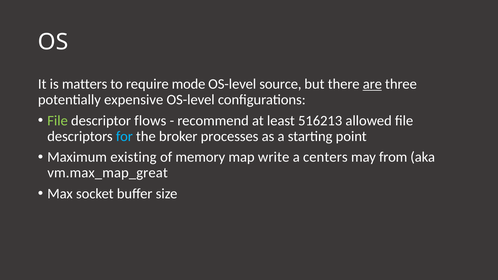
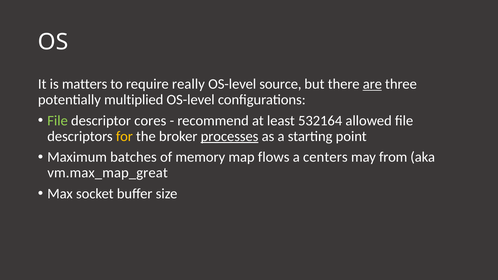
mode: mode -> really
expensive: expensive -> multiplied
flows: flows -> cores
516213: 516213 -> 532164
for colour: light blue -> yellow
processes underline: none -> present
existing: existing -> batches
write: write -> flows
